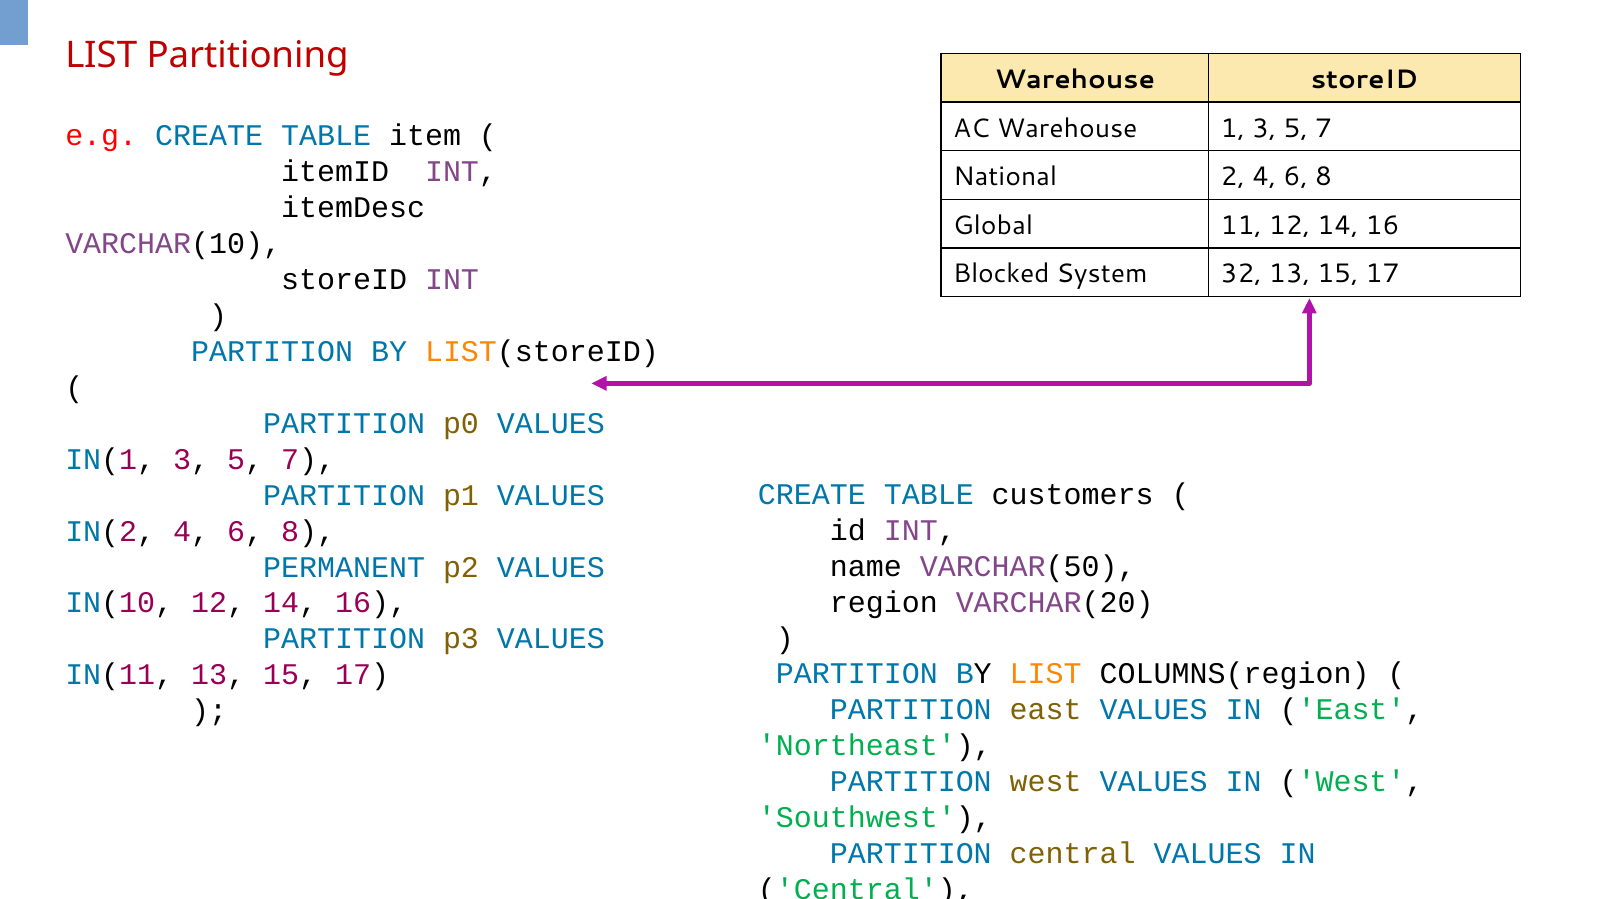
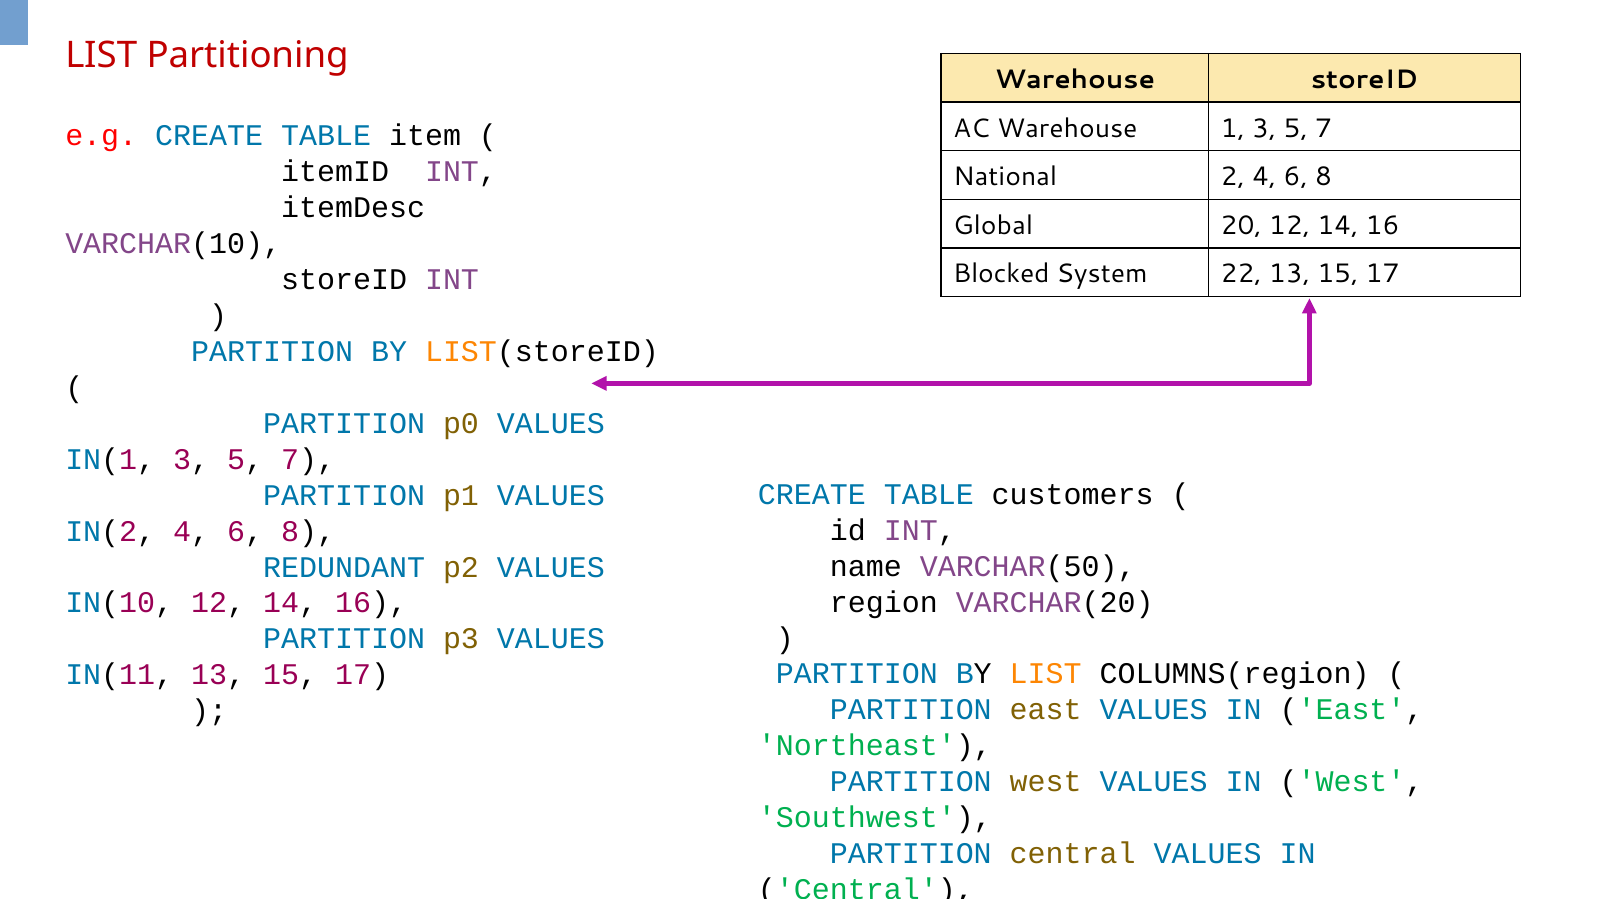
11: 11 -> 20
32: 32 -> 22
PERMANENT: PERMANENT -> REDUNDANT
